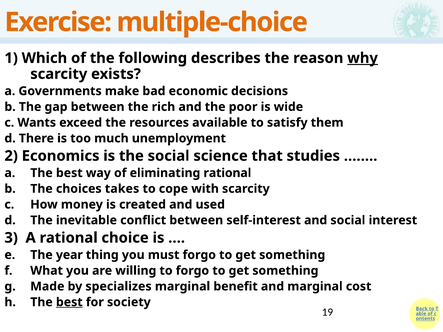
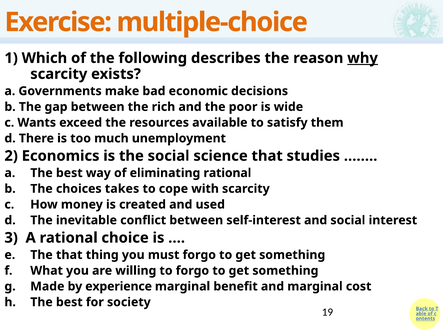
The year: year -> that
specializes: specializes -> experience
best at (69, 302) underline: present -> none
